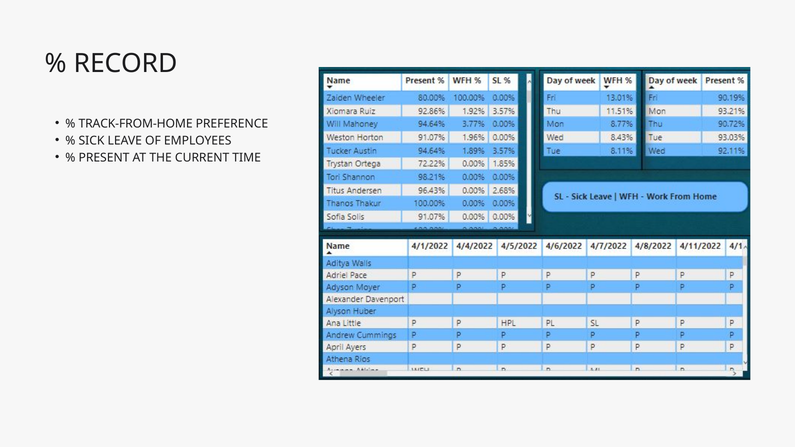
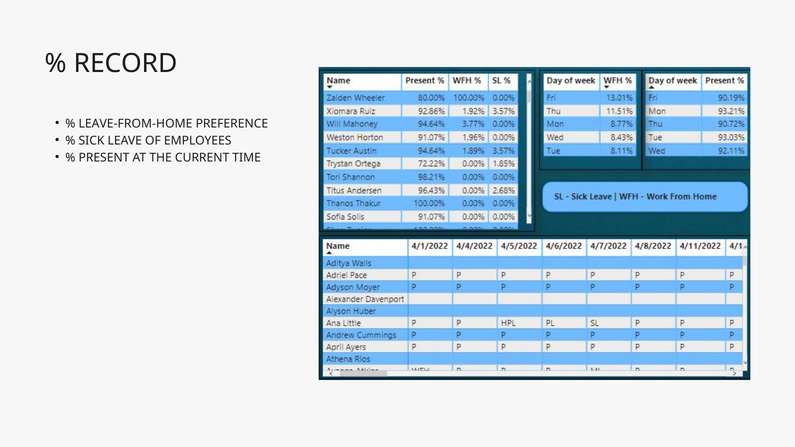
TRACK-FROM-HOME: TRACK-FROM-HOME -> LEAVE-FROM-HOME
